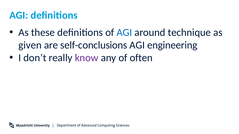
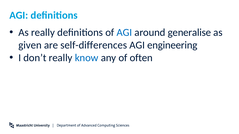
As these: these -> really
technique: technique -> generalise
self-conclusions: self-conclusions -> self-differences
know colour: purple -> blue
